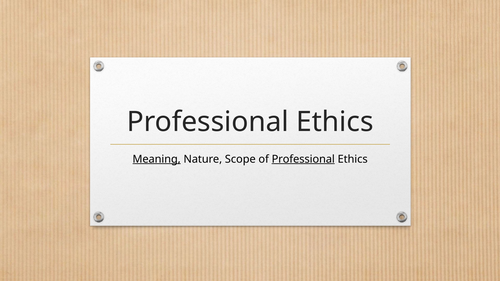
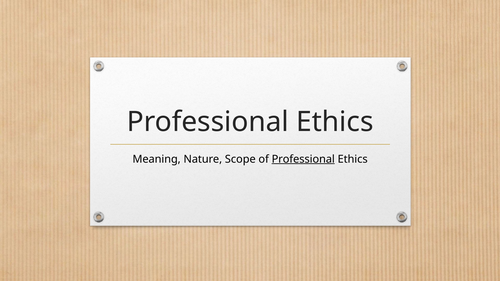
Meaning underline: present -> none
